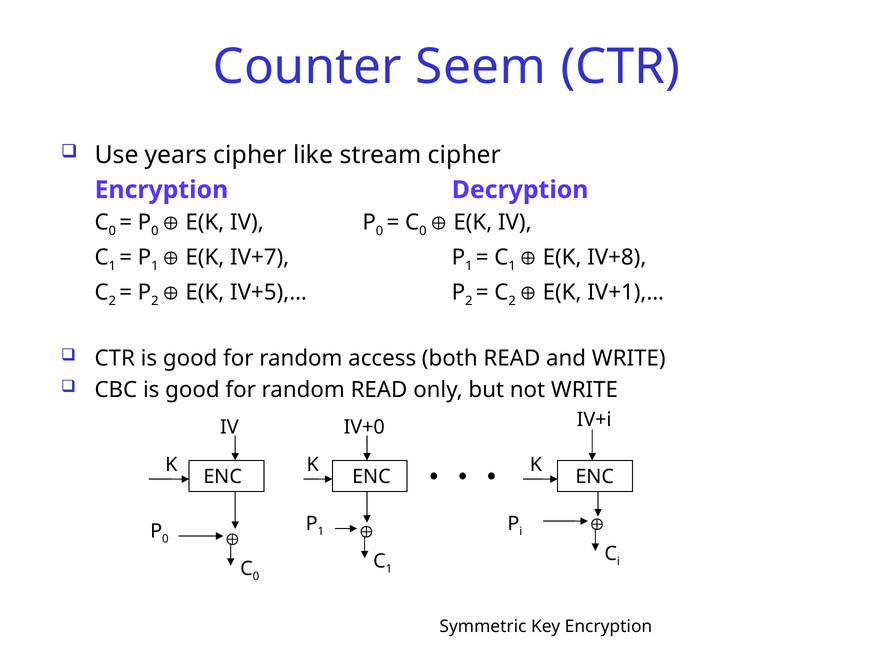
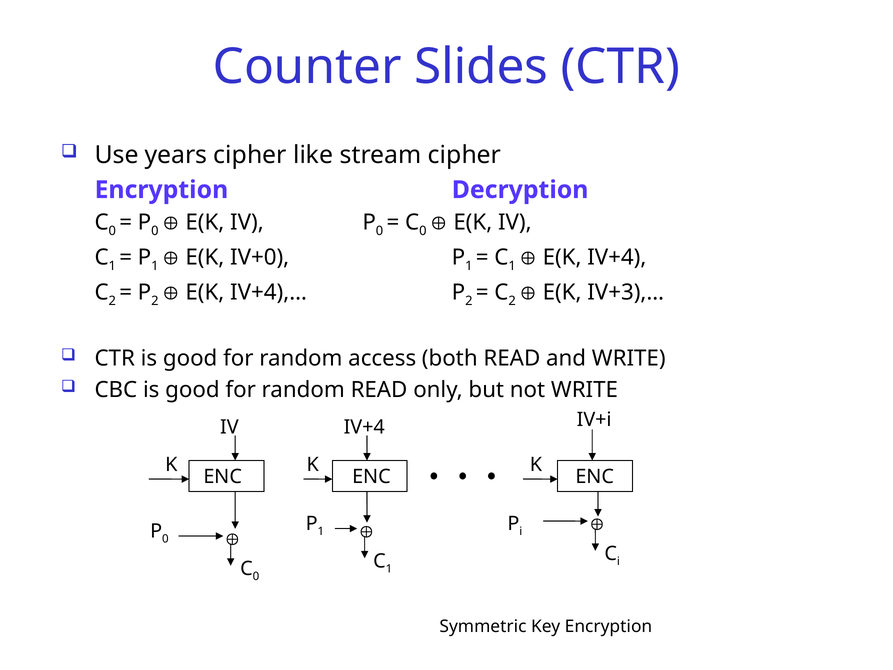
Seem: Seem -> Slides
IV+7: IV+7 -> IV+0
E(K IV+8: IV+8 -> IV+4
IV+5),…: IV+5),… -> IV+4),…
IV+1),…: IV+1),… -> IV+3),…
IV+0 at (364, 427): IV+0 -> IV+4
